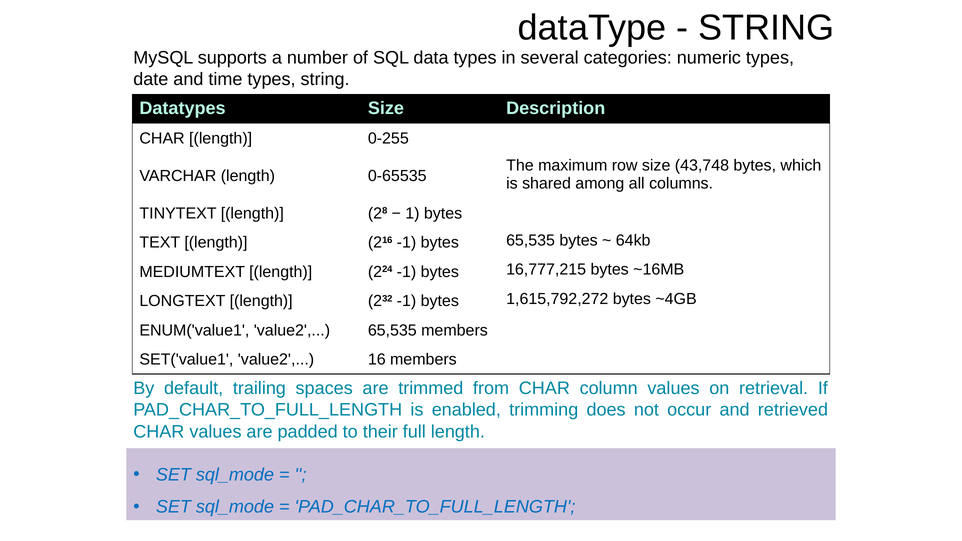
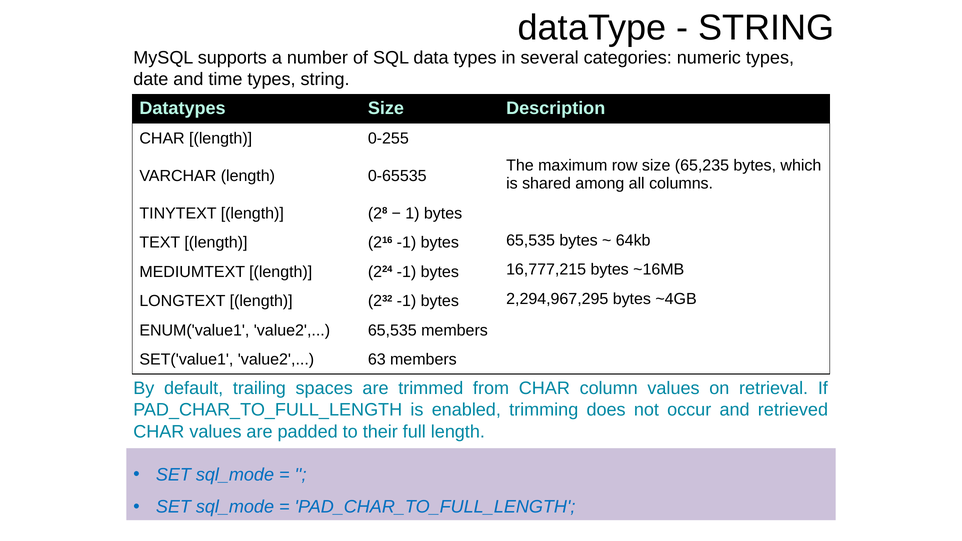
43,748: 43,748 -> 65,235
1,615,792,272: 1,615,792,272 -> 2,294,967,295
16: 16 -> 63
